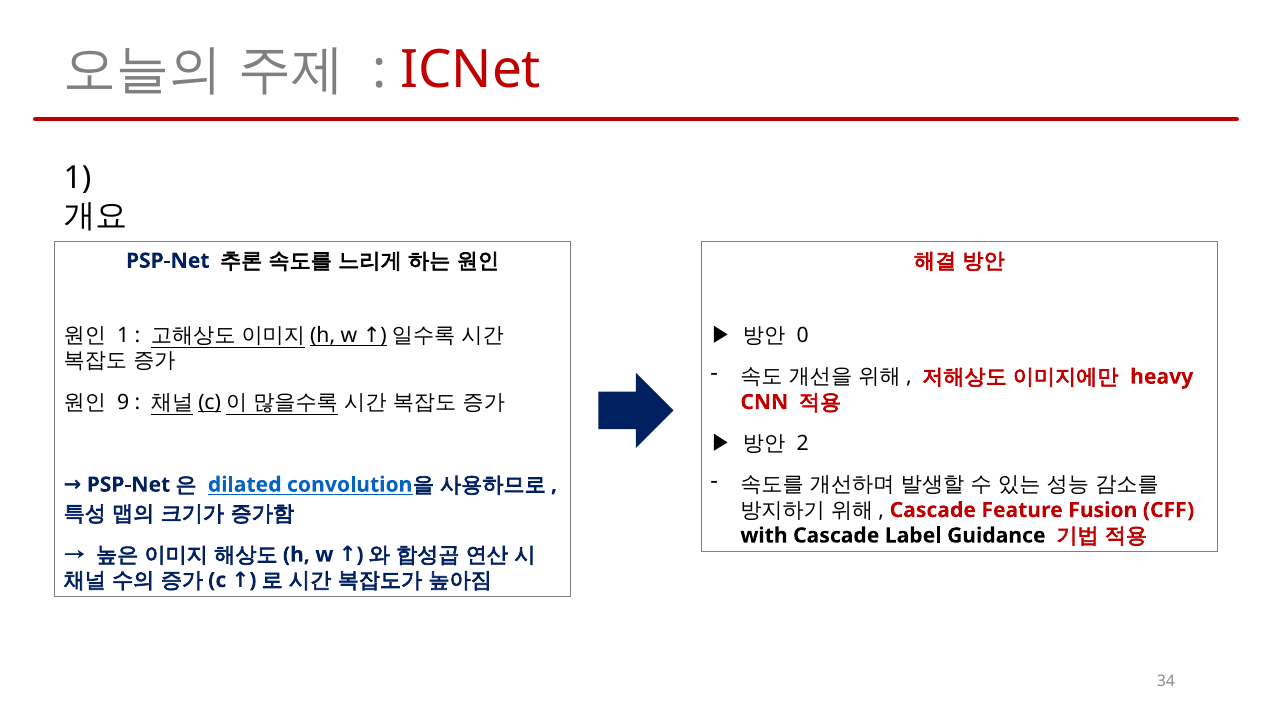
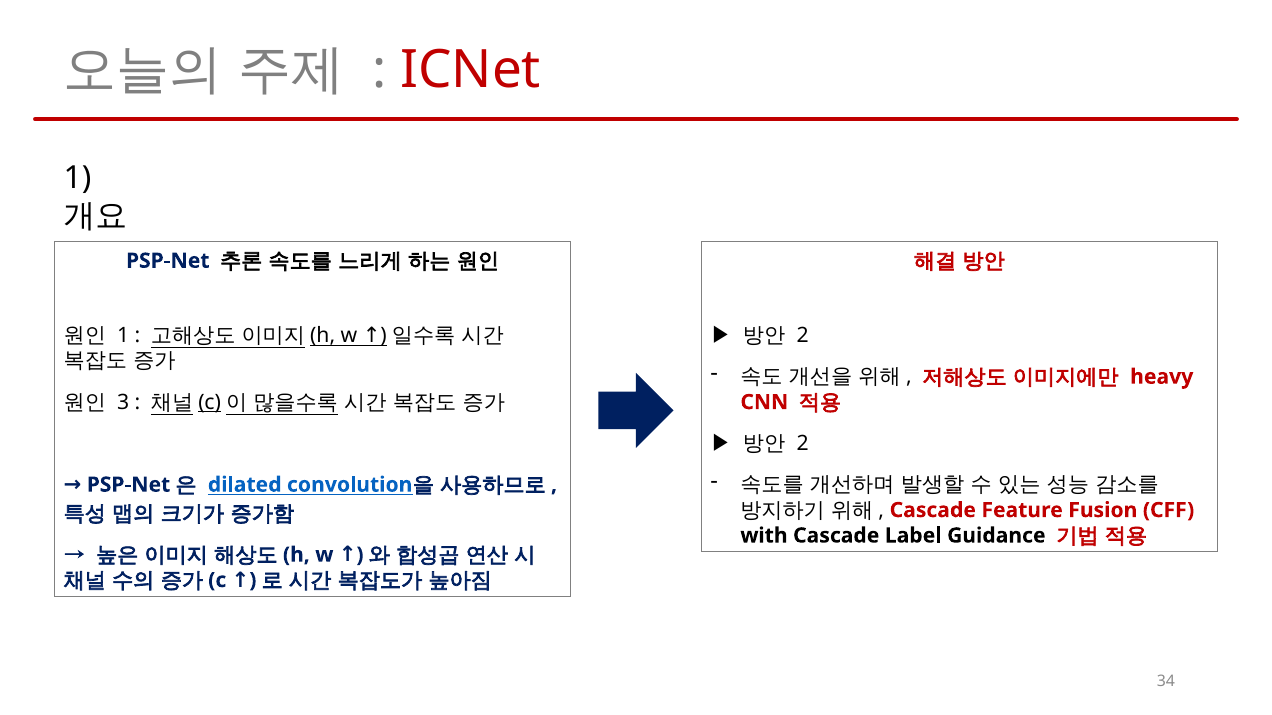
0 at (803, 336): 0 -> 2
9: 9 -> 3
